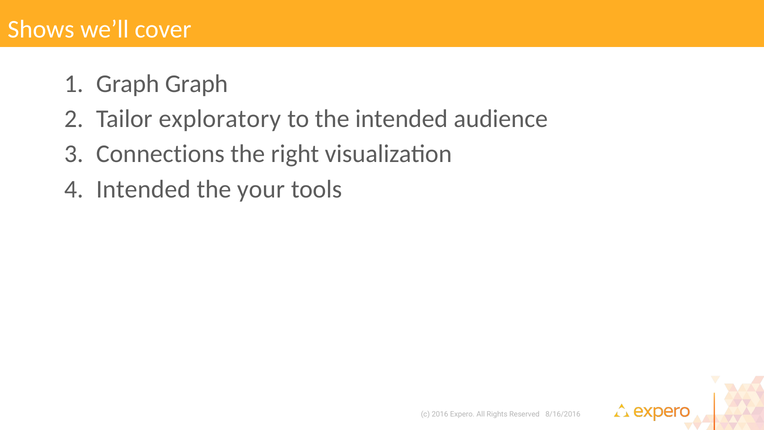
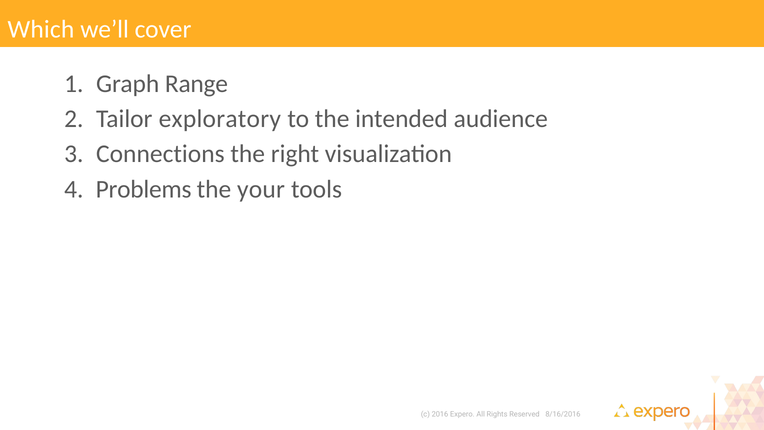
Shows: Shows -> Which
Graph Graph: Graph -> Range
Intended at (143, 189): Intended -> Problems
